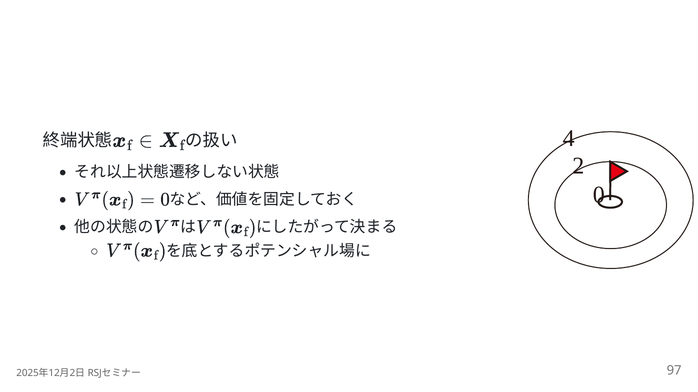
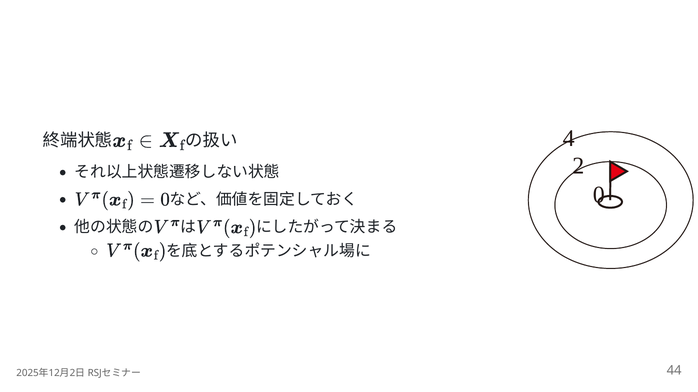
97: 97 -> 44
